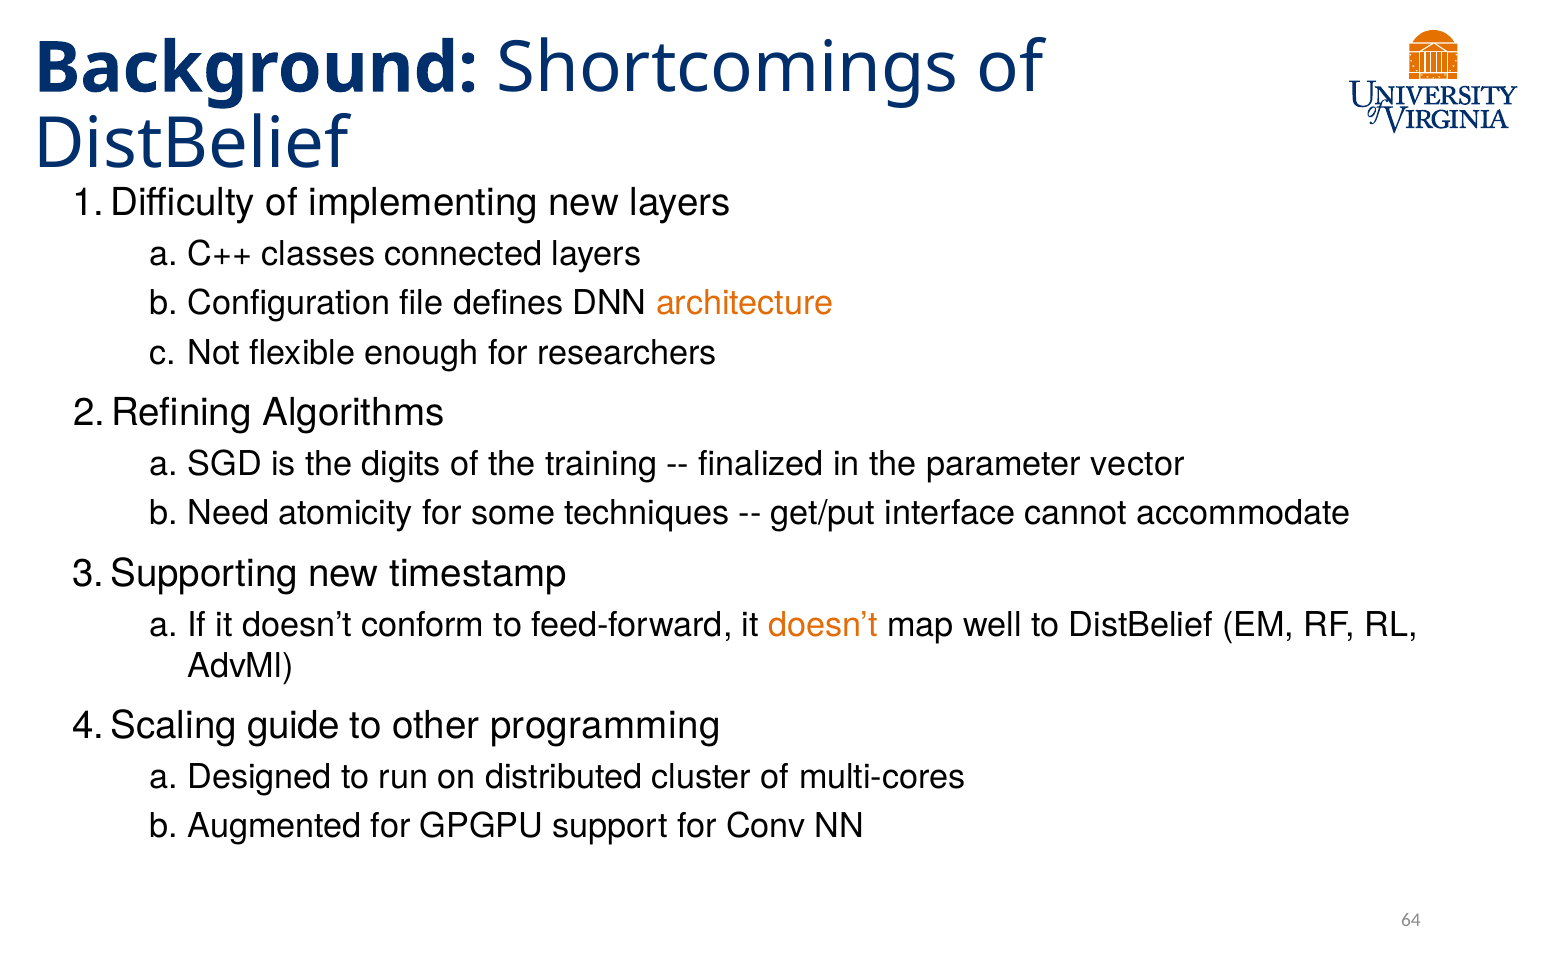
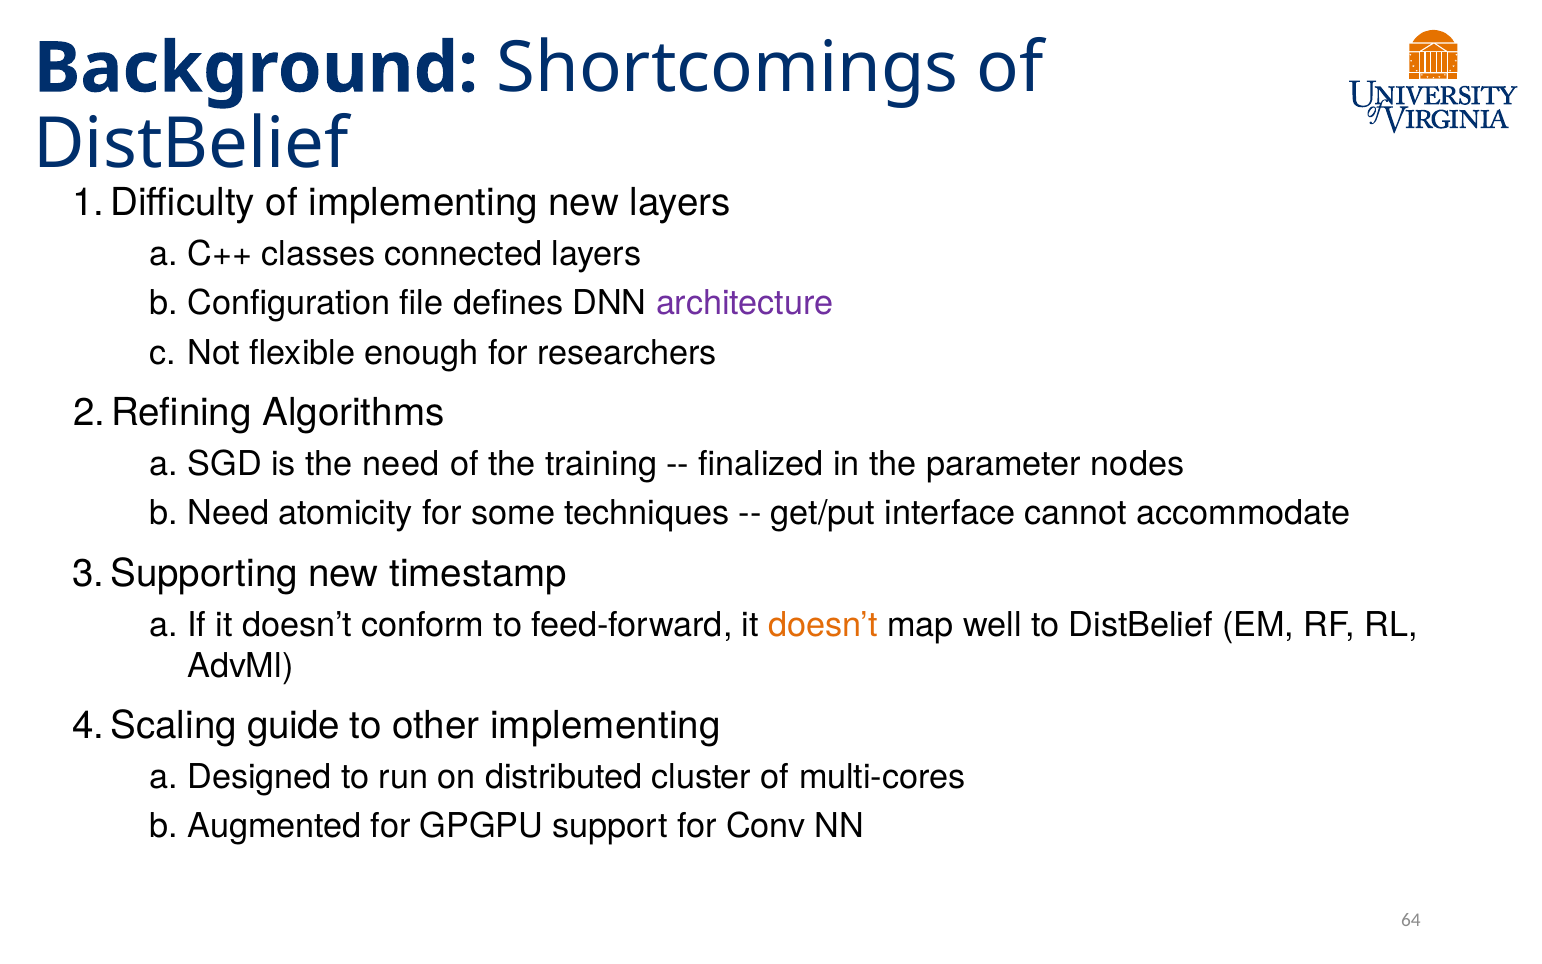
architecture colour: orange -> purple
the digits: digits -> need
vector: vector -> nodes
other programming: programming -> implementing
